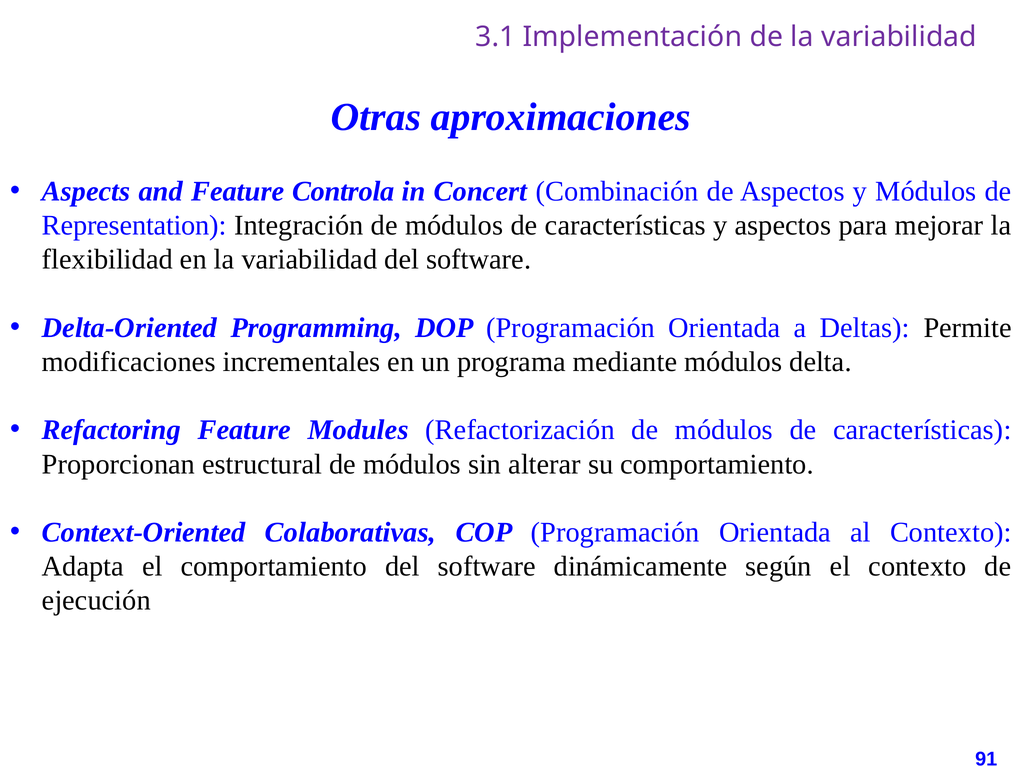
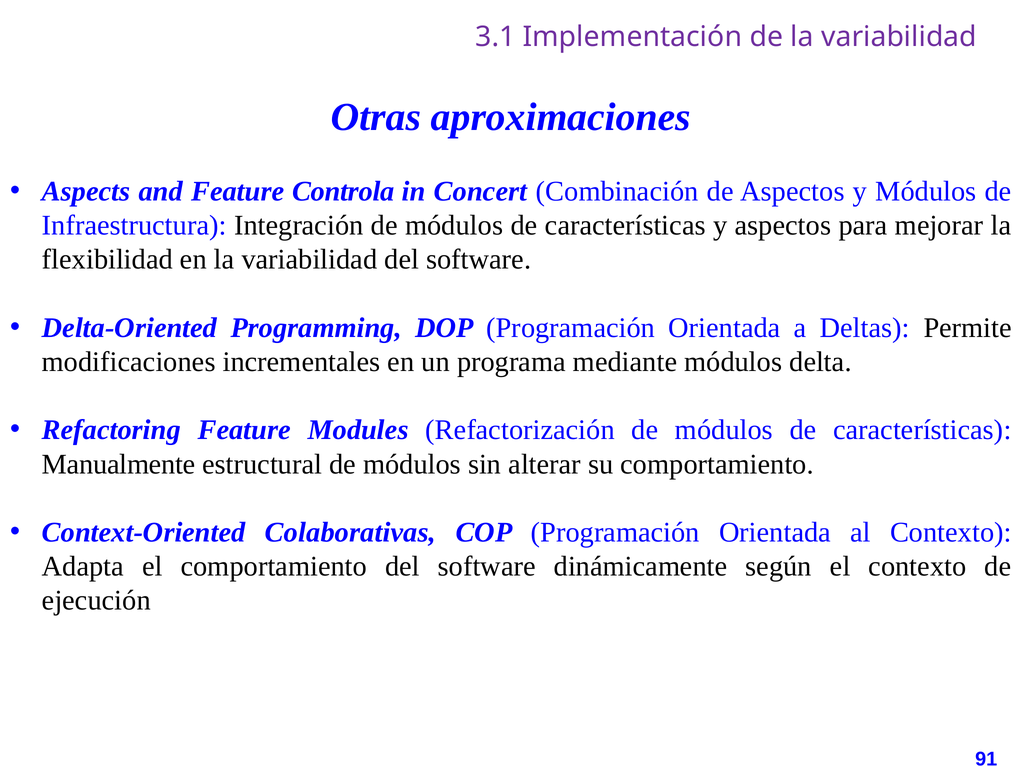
Representation: Representation -> Infraestructura
Proporcionan: Proporcionan -> Manualmente
